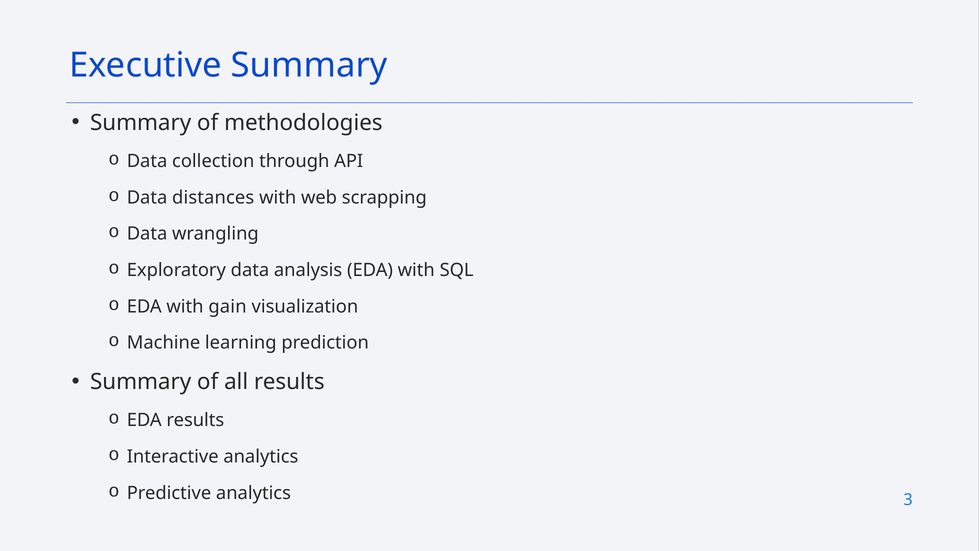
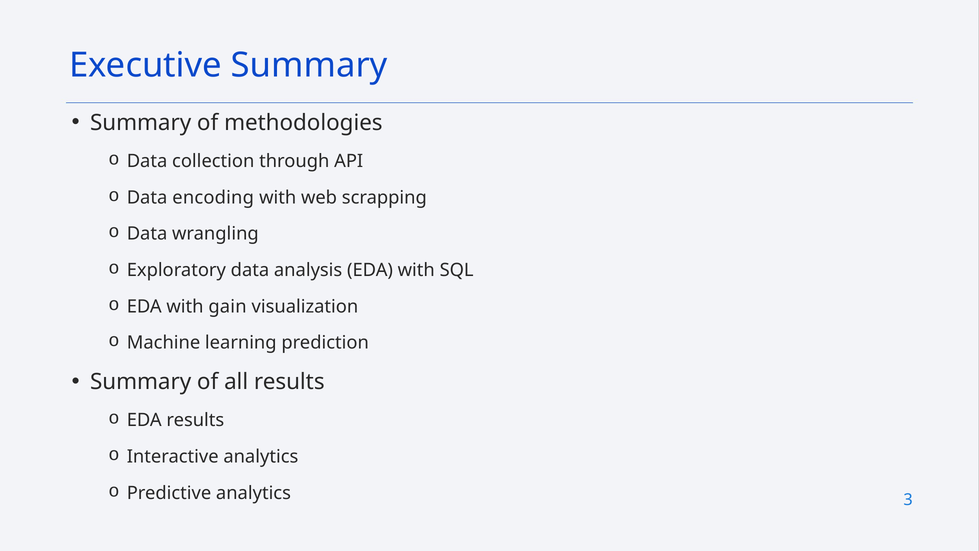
distances: distances -> encoding
